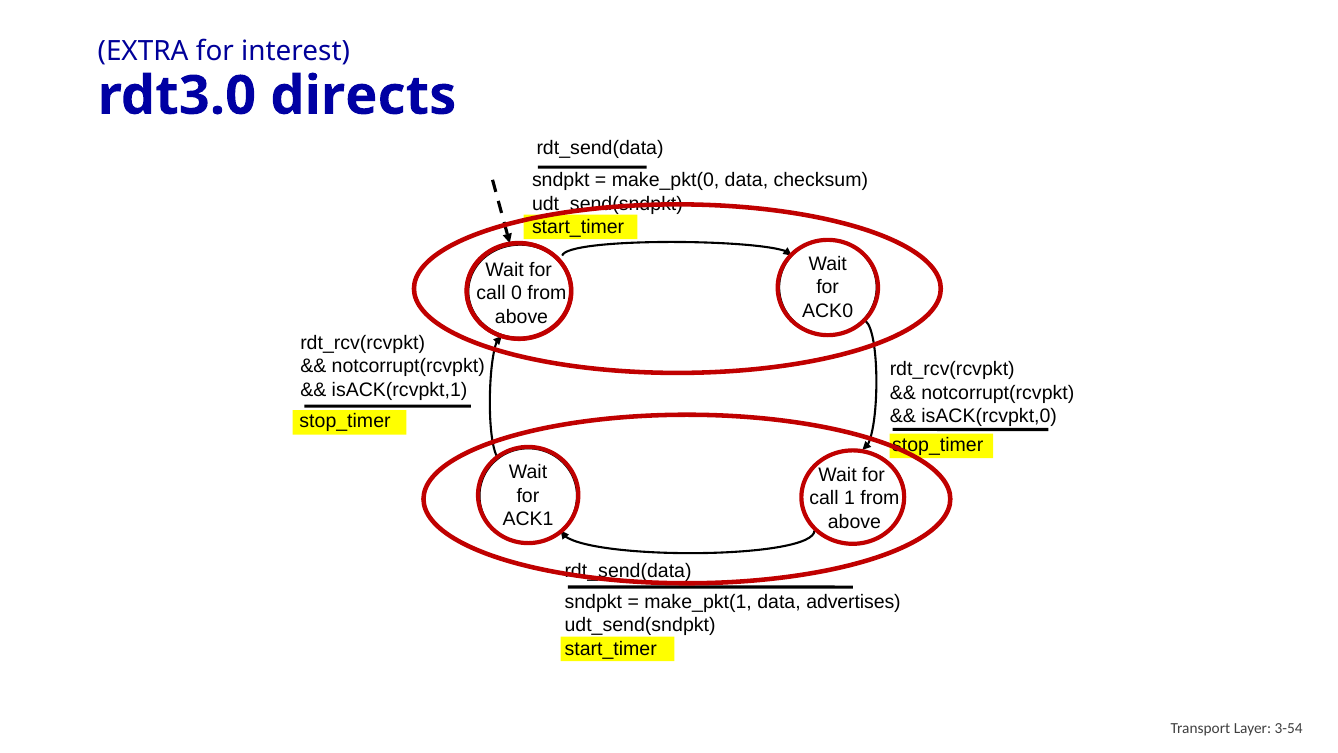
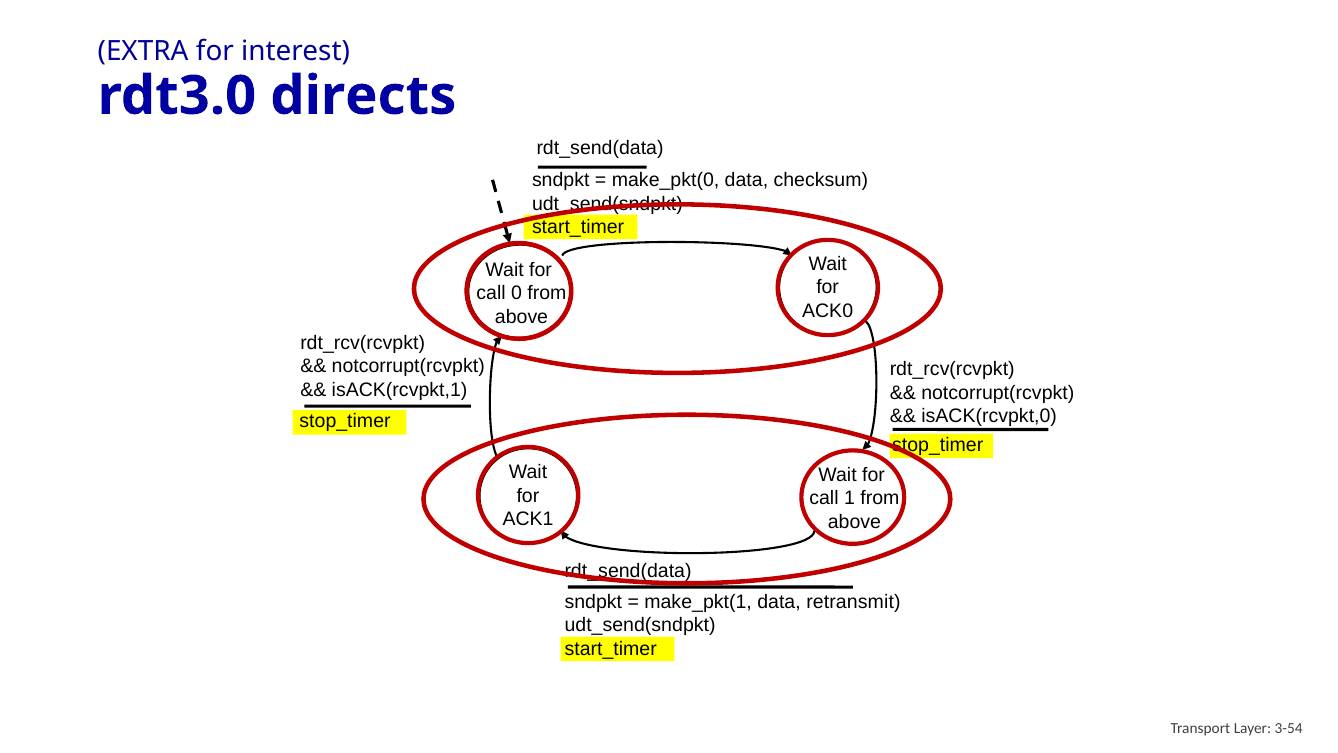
advertises: advertises -> retransmit
